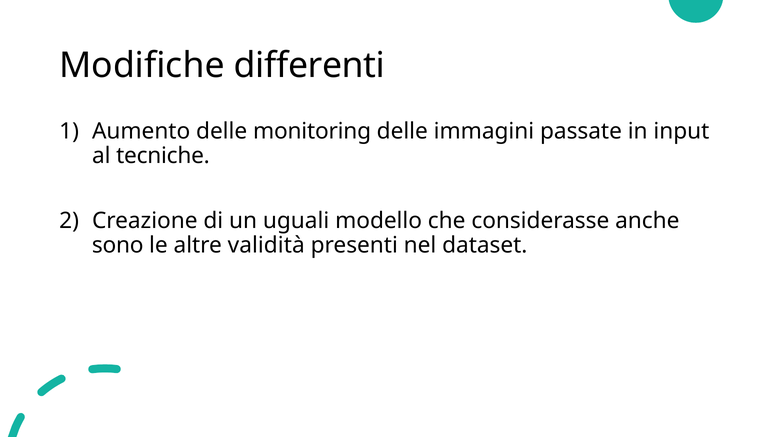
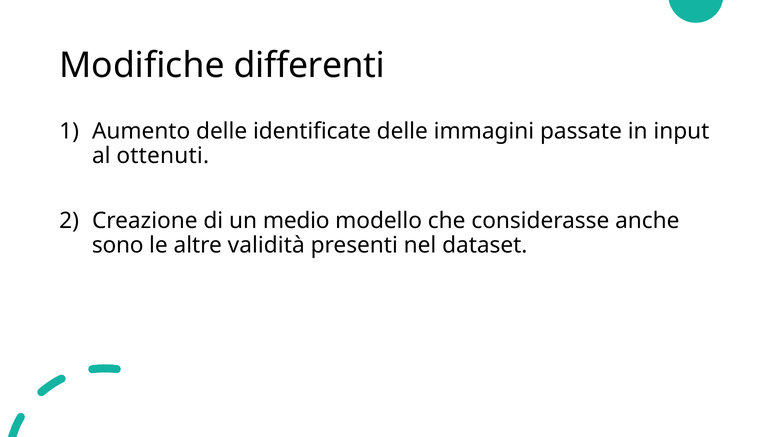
monitoring: monitoring -> identificate
tecniche: tecniche -> ottenuti
uguali: uguali -> medio
